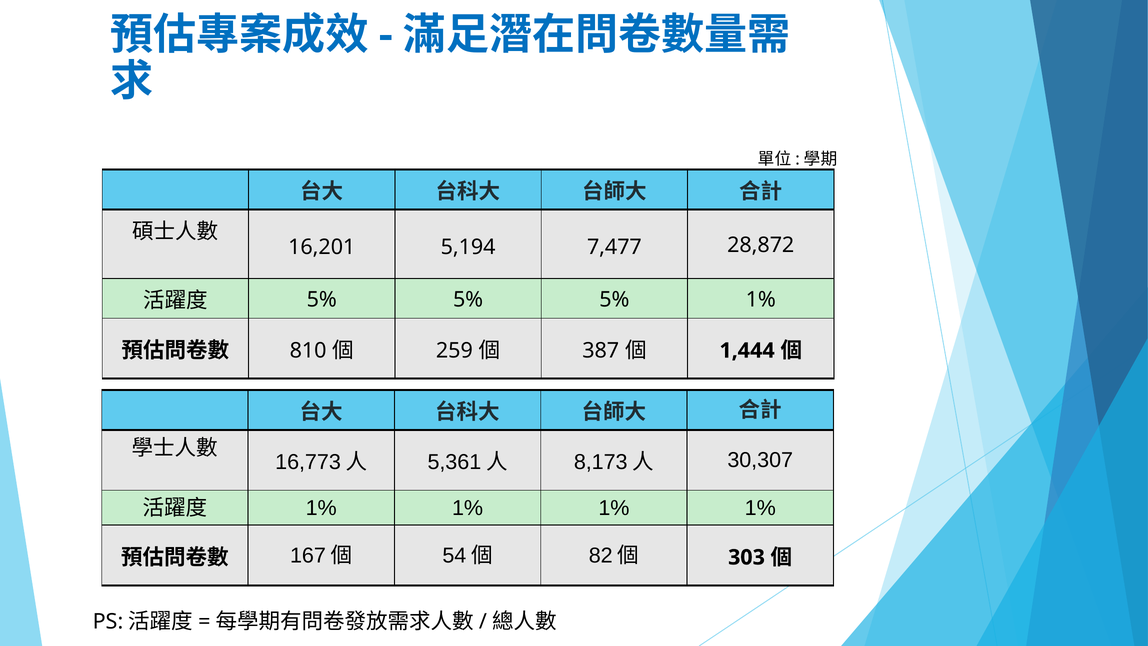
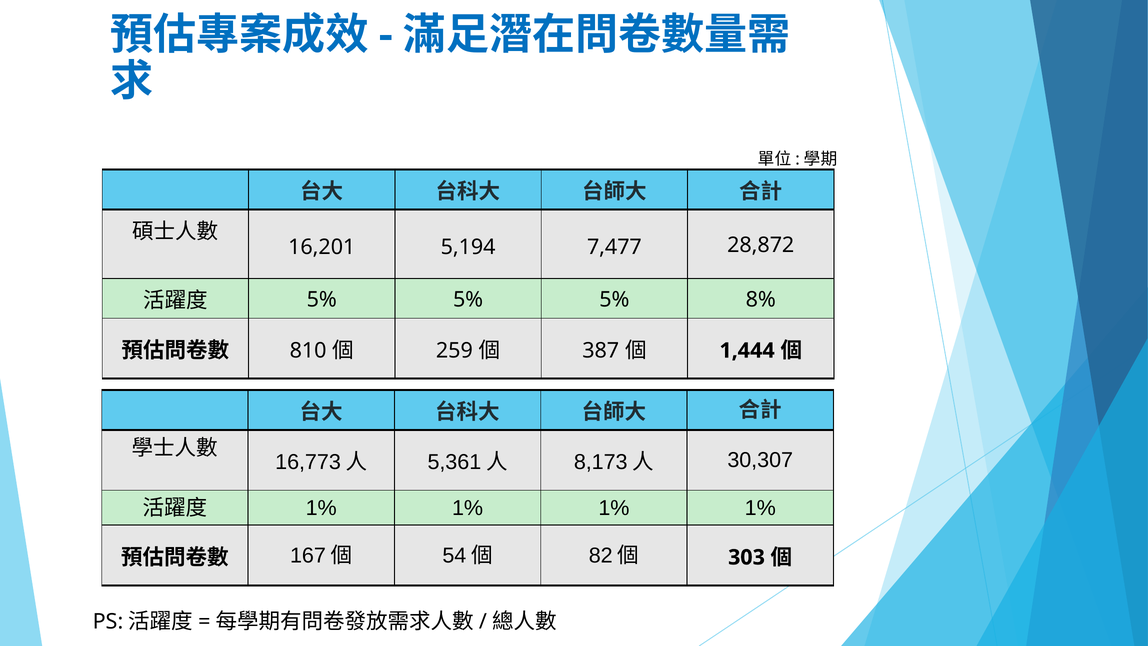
5% 1%: 1% -> 8%
